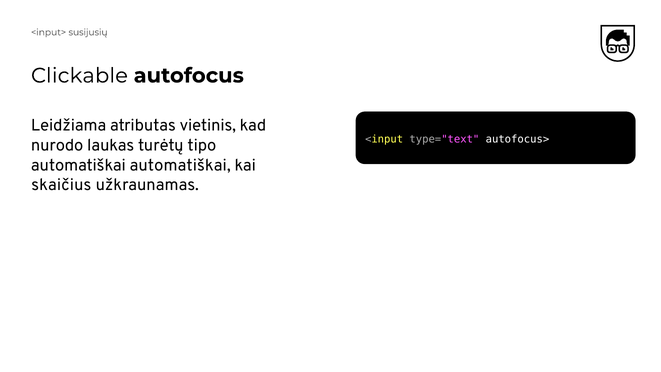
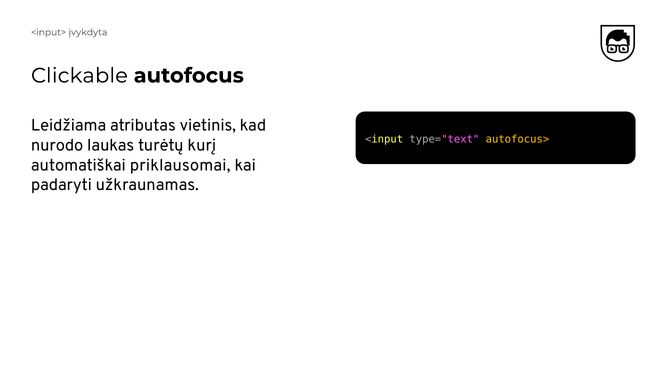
susijusių: susijusių -> įvykdyta
autofocus> colour: white -> yellow
tipo: tipo -> kurį
automatiškai automatiškai: automatiškai -> priklausomai
skaičius: skaičius -> padaryti
